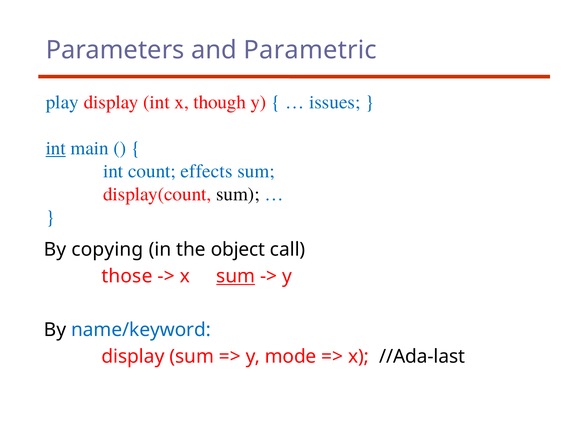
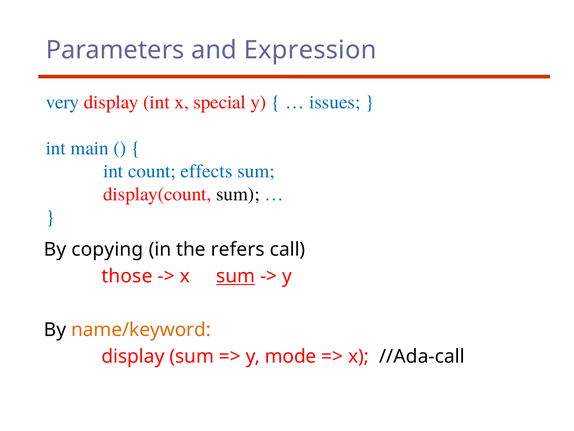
Parametric: Parametric -> Expression
play: play -> very
though: though -> special
int at (56, 148) underline: present -> none
object: object -> refers
name/keyword colour: blue -> orange
//Ada-last: //Ada-last -> //Ada-call
